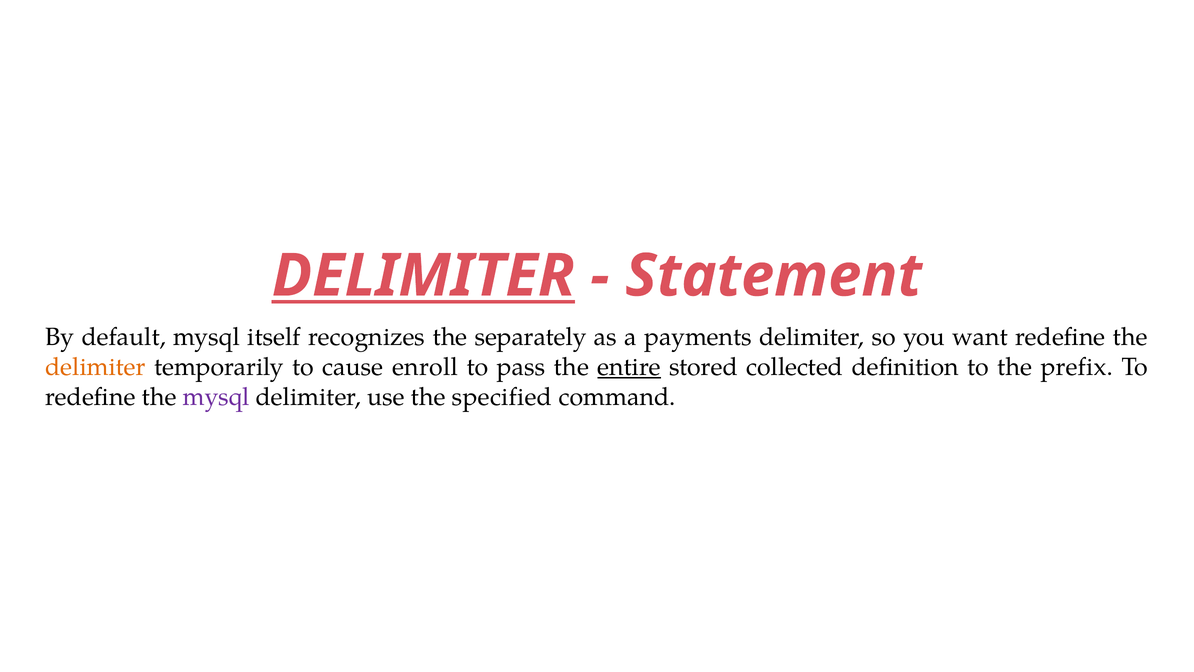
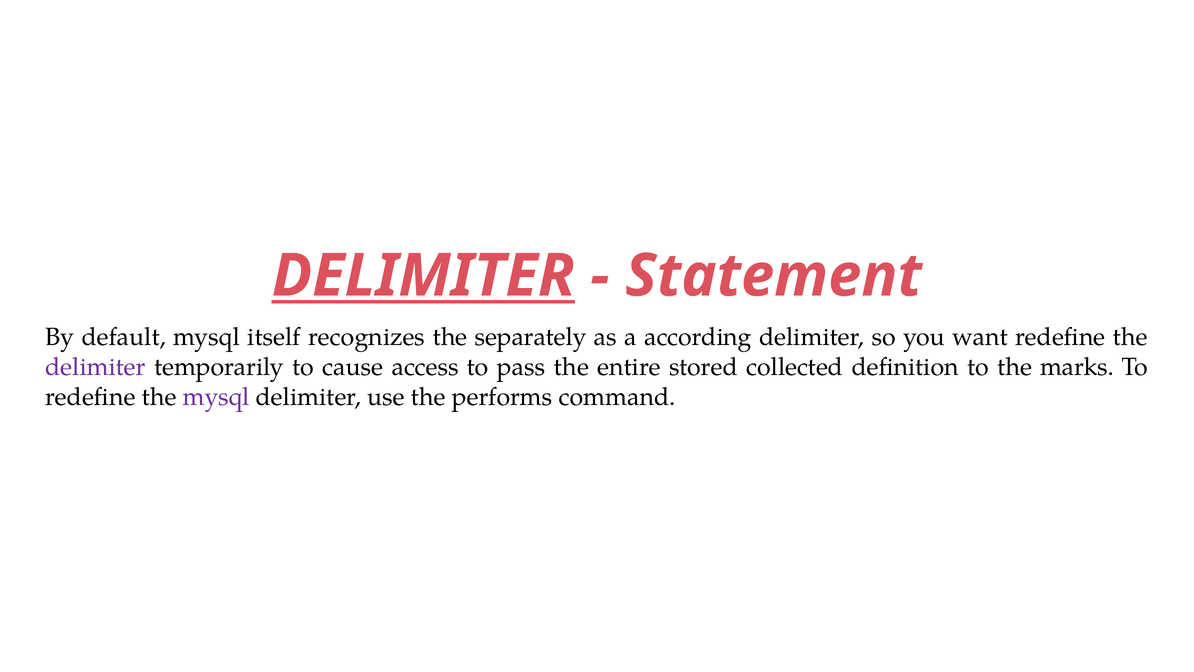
payments: payments -> according
delimiter at (95, 367) colour: orange -> purple
enroll: enroll -> access
entire underline: present -> none
prefix: prefix -> marks
specified: specified -> performs
